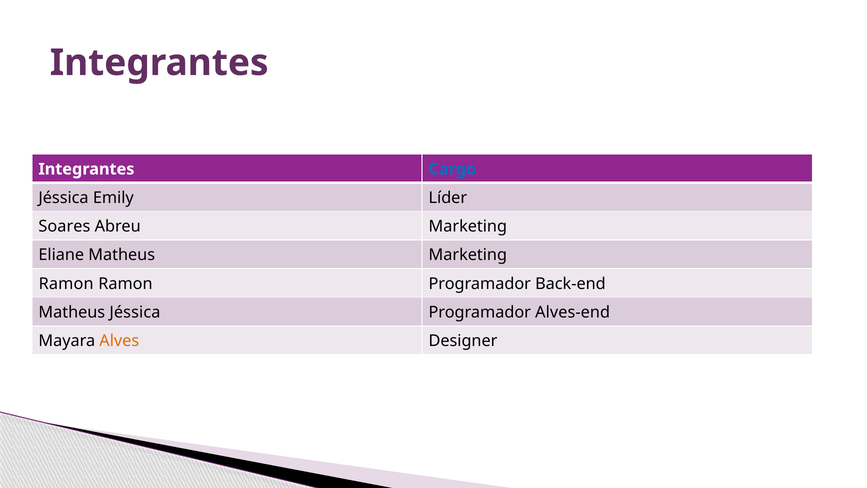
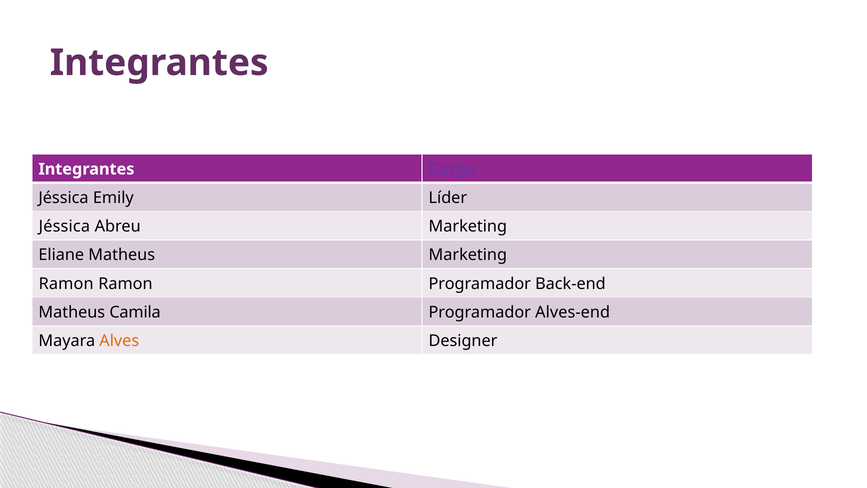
Cargo colour: blue -> purple
Soares at (64, 226): Soares -> Jéssica
Matheus Jéssica: Jéssica -> Camila
